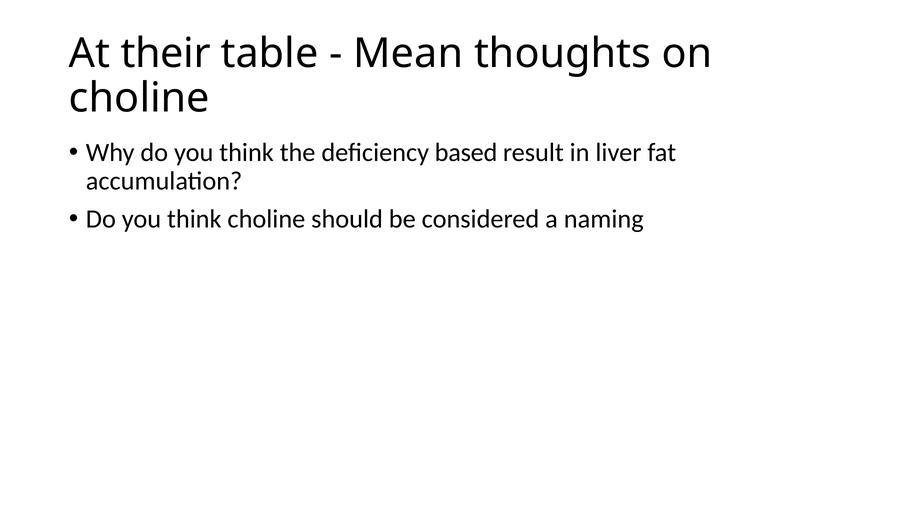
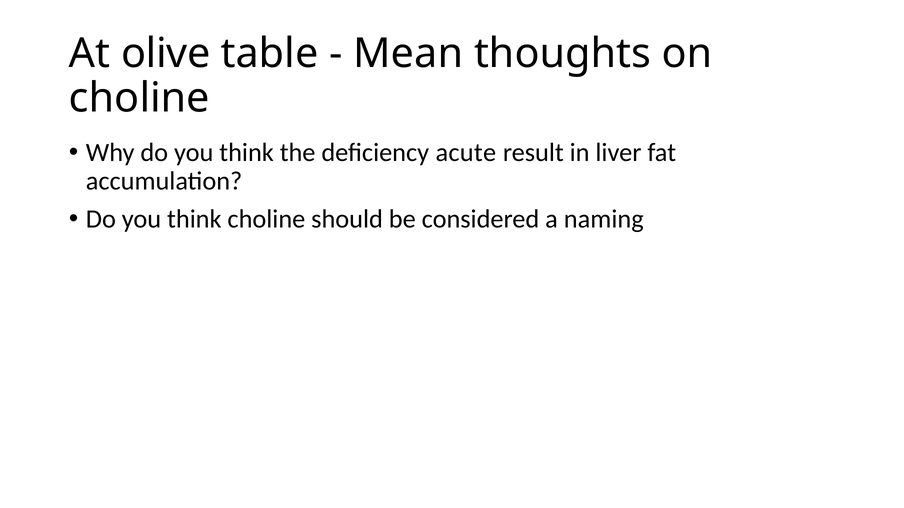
their: their -> olive
based: based -> acute
